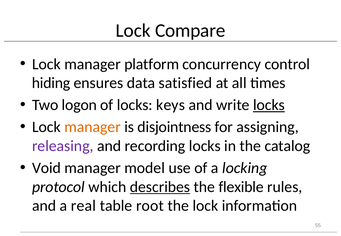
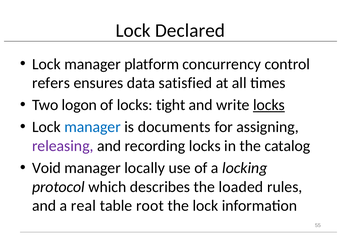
Compare: Compare -> Declared
hiding: hiding -> refers
keys: keys -> tight
manager at (93, 127) colour: orange -> blue
disjointness: disjointness -> documents
model: model -> locally
describes underline: present -> none
flexible: flexible -> loaded
